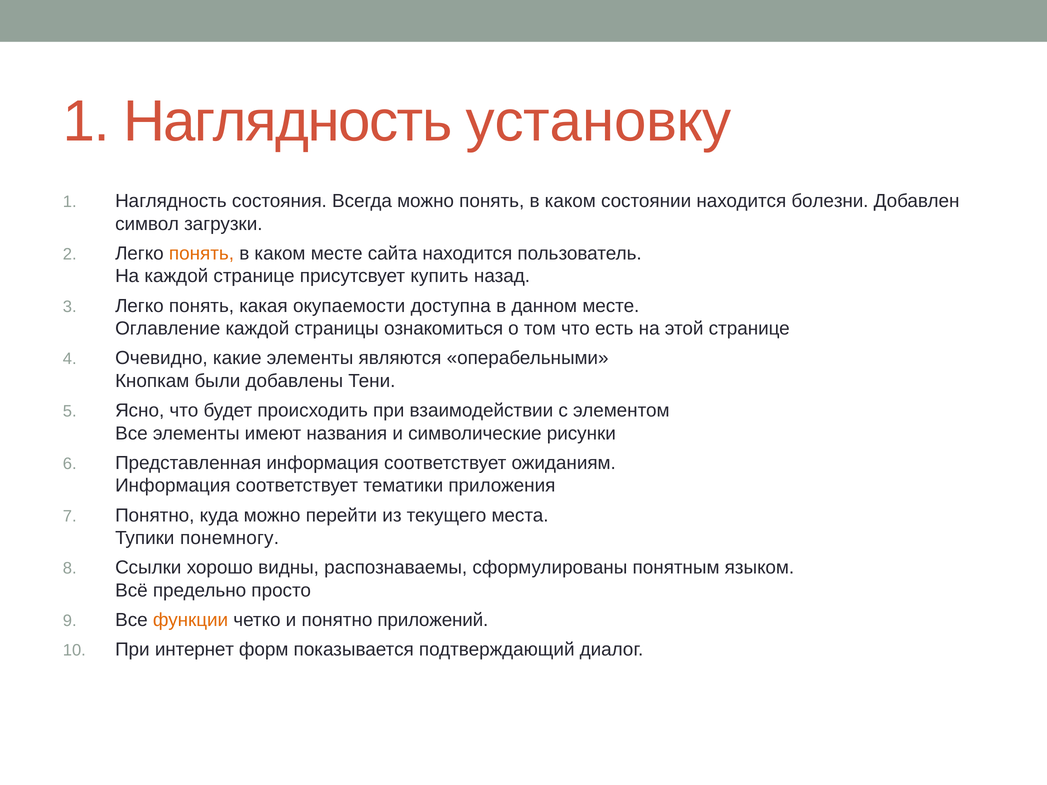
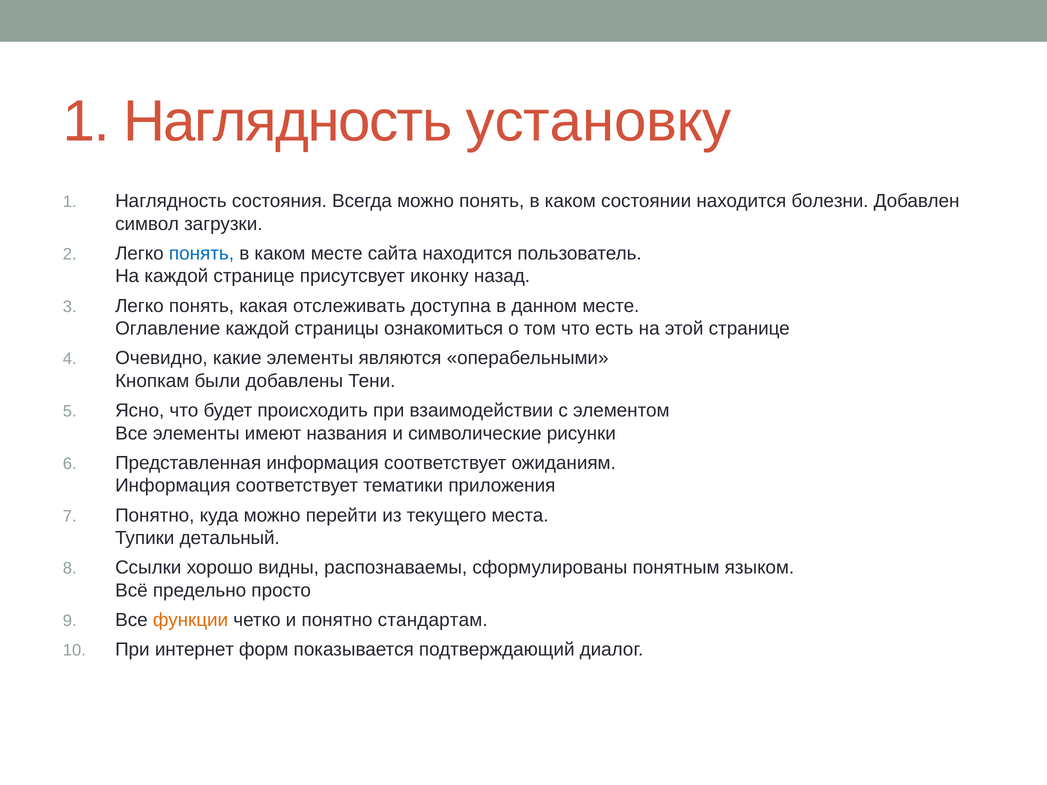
понять at (201, 254) colour: orange -> blue
купить: купить -> иконку
окупаемости: окупаемости -> отслеживать
понемногу: понемногу -> детальный
приложений: приложений -> стандартам
